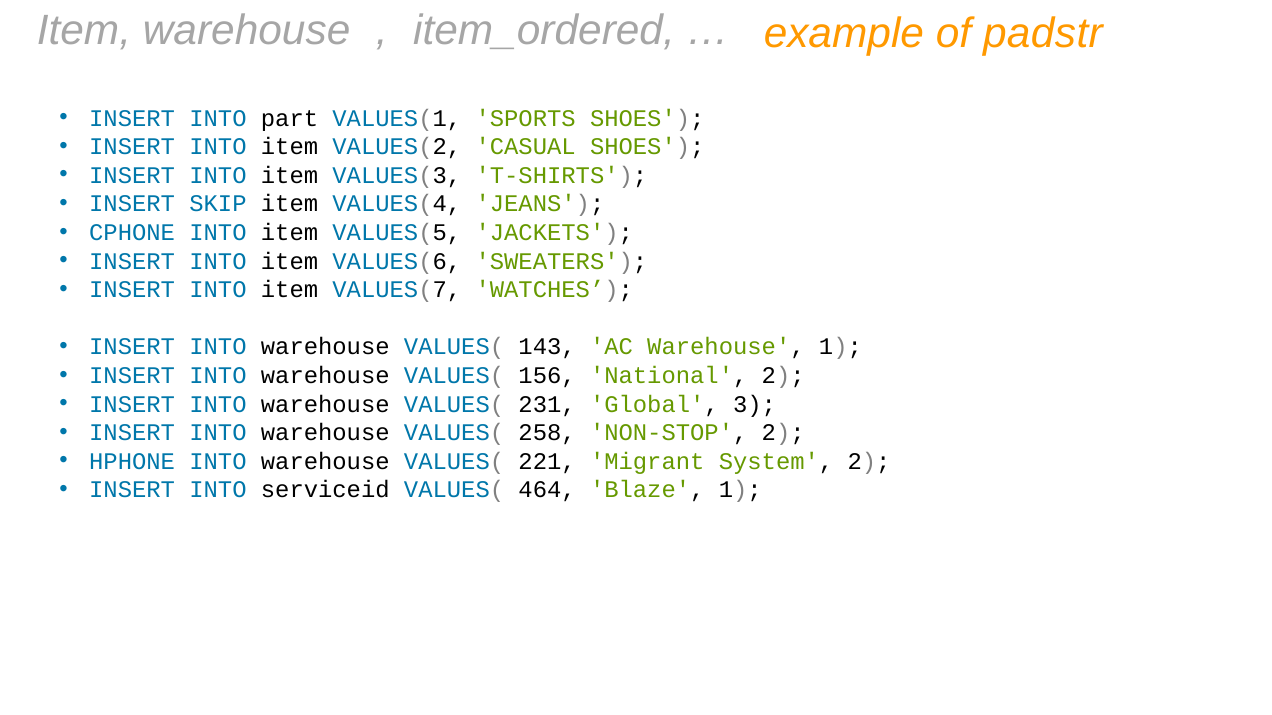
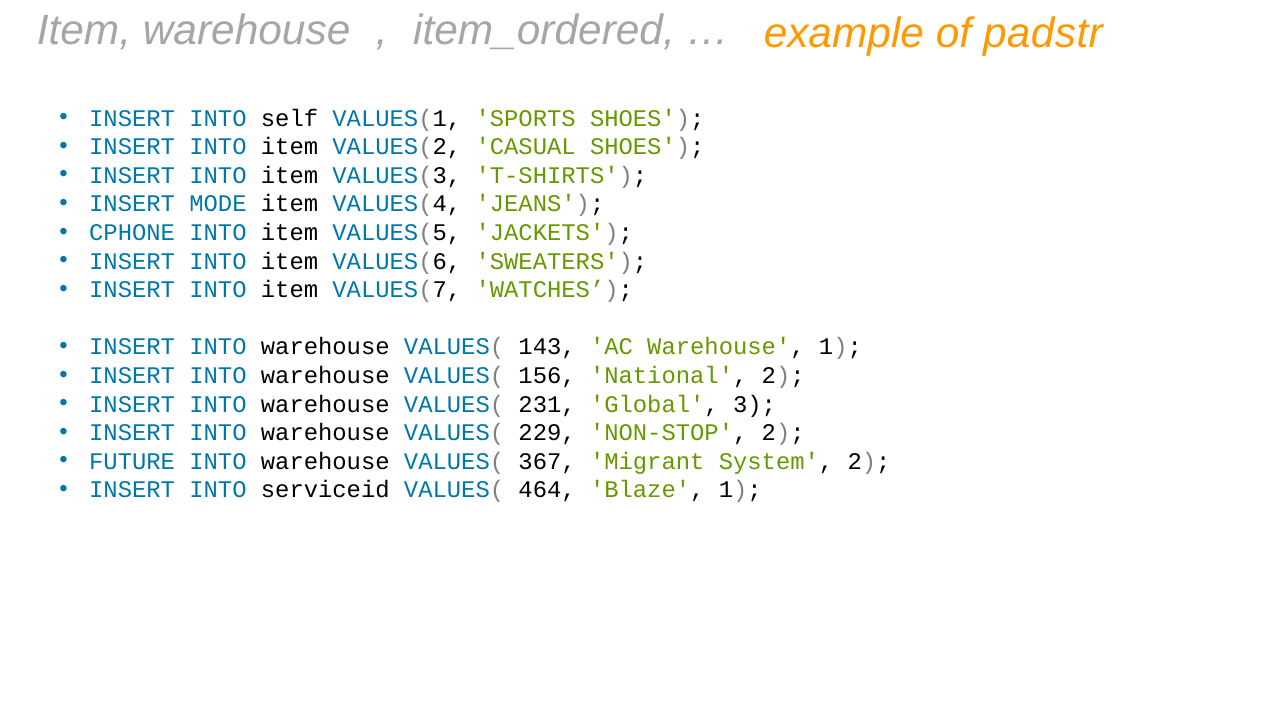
part: part -> self
SKIP: SKIP -> MODE
258: 258 -> 229
HPHONE: HPHONE -> FUTURE
221: 221 -> 367
